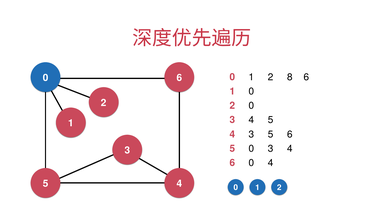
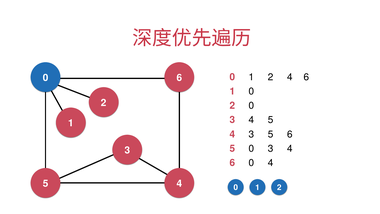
2 8: 8 -> 4
